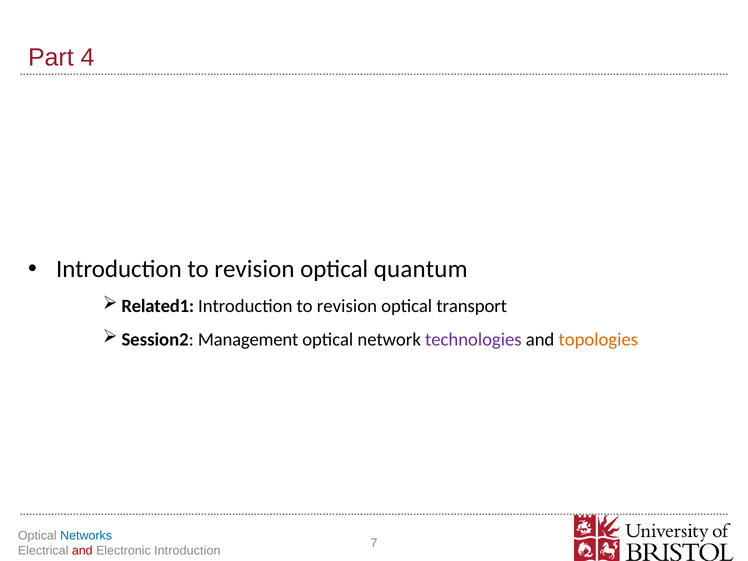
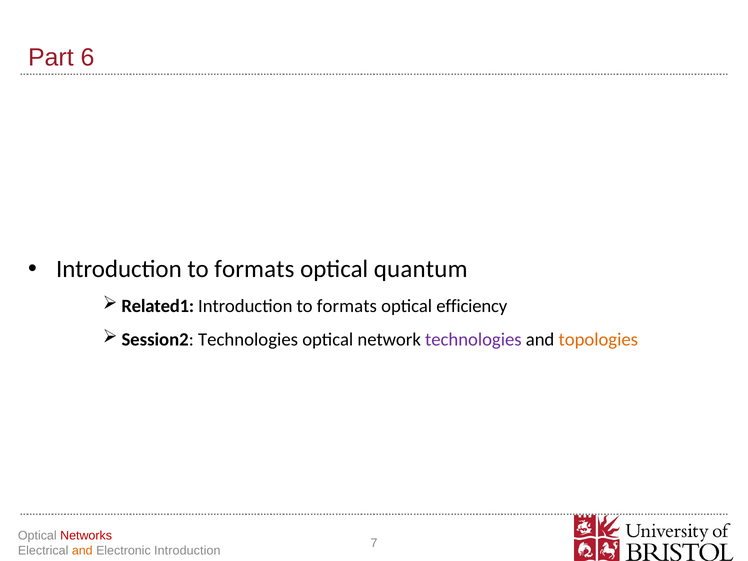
4: 4 -> 6
revision at (254, 269): revision -> formats
revision at (347, 306): revision -> formats
transport: transport -> efficiency
Session2 Management: Management -> Technologies
Networks colour: blue -> red
and at (82, 551) colour: red -> orange
